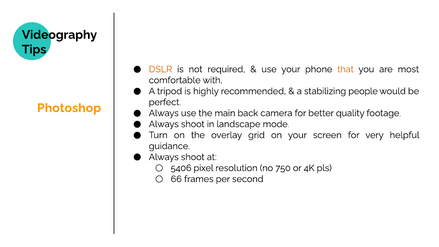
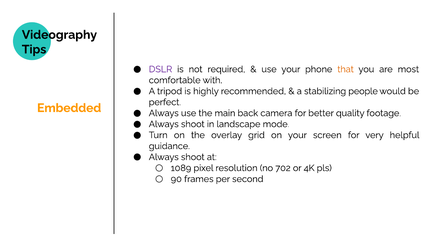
DSLR colour: orange -> purple
Photoshop: Photoshop -> Embedded
5406: 5406 -> 1089
750: 750 -> 702
66: 66 -> 90
